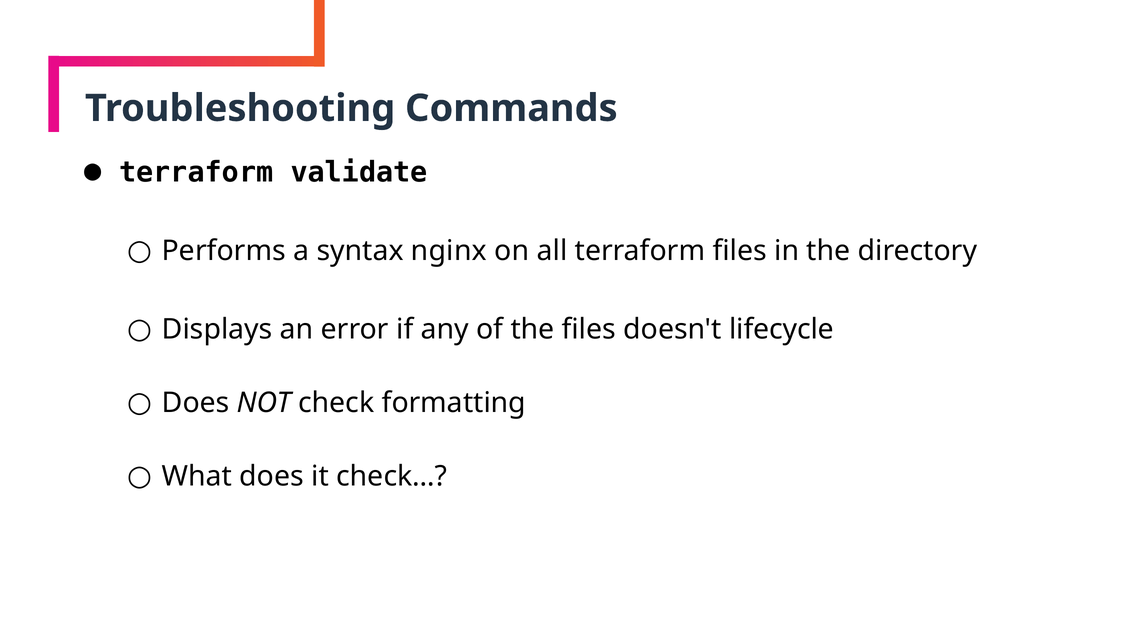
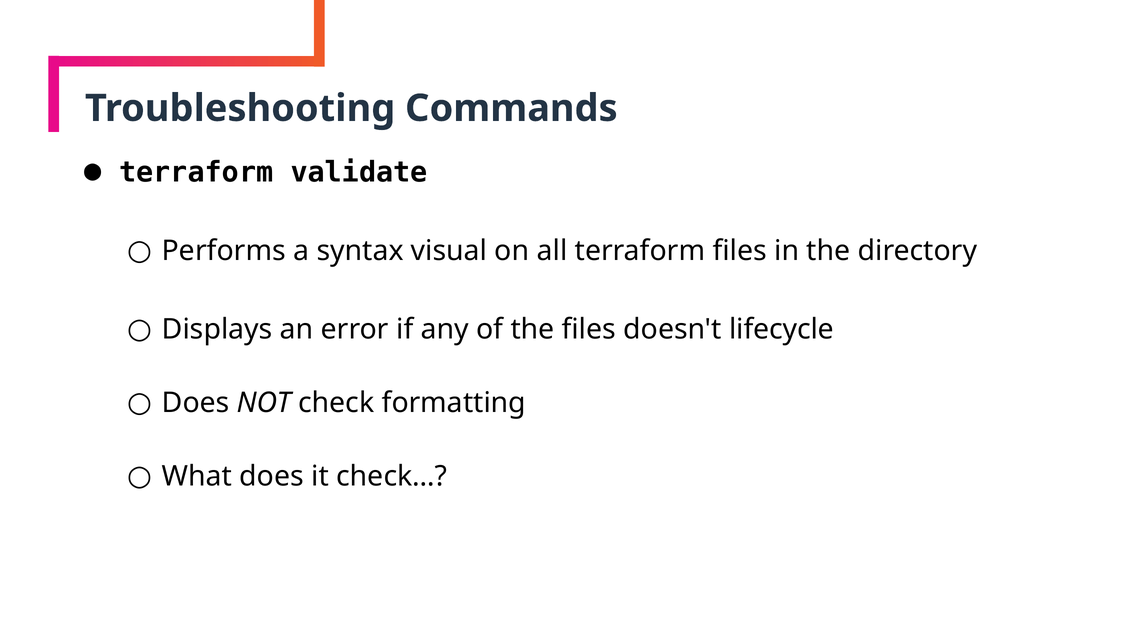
nginx: nginx -> visual
